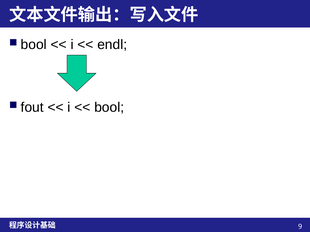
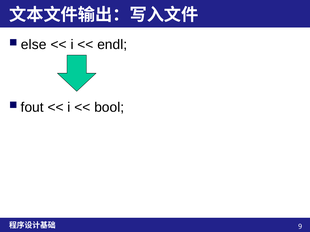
bool at (34, 45): bool -> else
